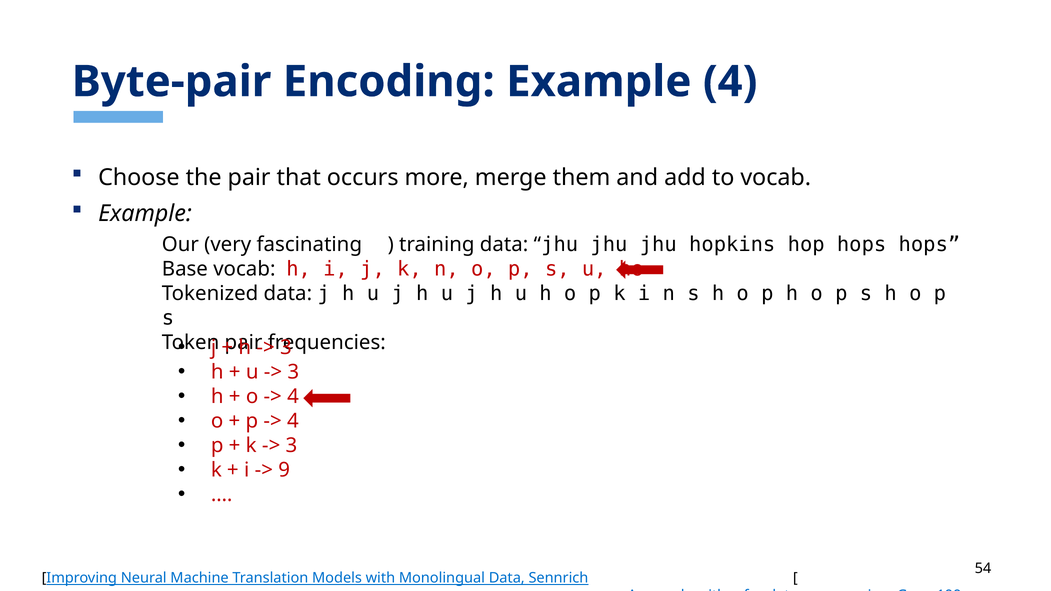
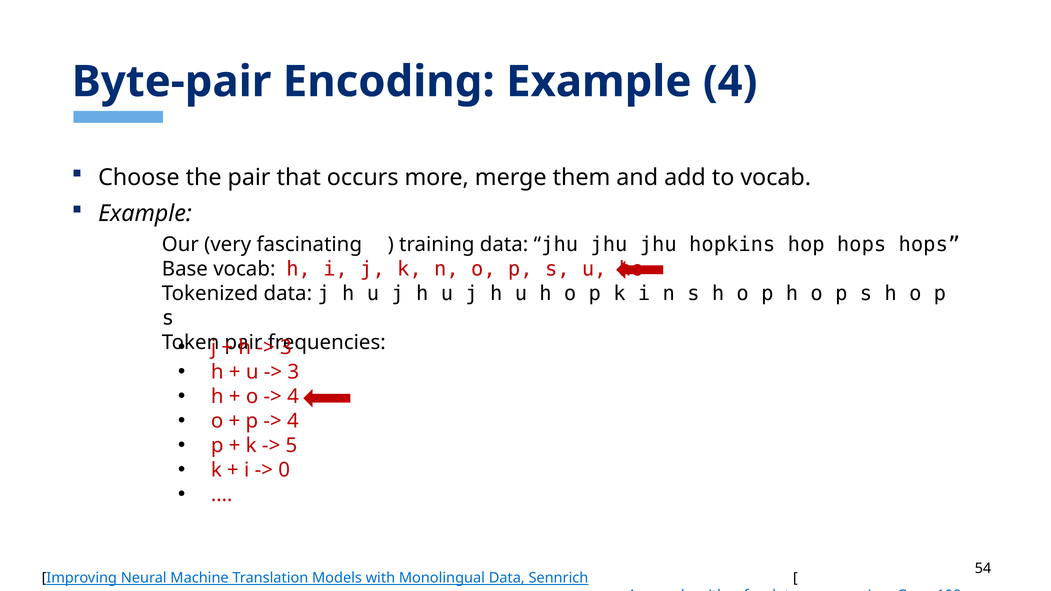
3 at (291, 446): 3 -> 5
9: 9 -> 0
